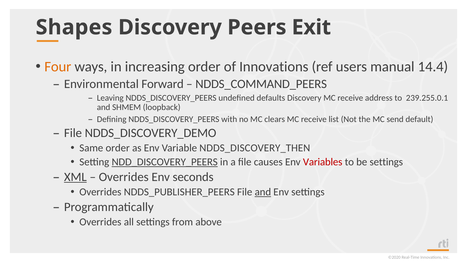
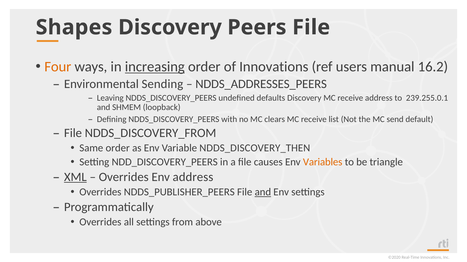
Peers Exit: Exit -> File
increasing underline: none -> present
14.4: 14.4 -> 16.2
Forward: Forward -> Sending
NDDS_COMMAND_PEERS: NDDS_COMMAND_PEERS -> NDDS_ADDRESSES_PEERS
NDDS_DISCOVERY_DEMO: NDDS_DISCOVERY_DEMO -> NDDS_DISCOVERY_FROM
NDD_DISCOVERY_PEERS underline: present -> none
Variables colour: red -> orange
be settings: settings -> triangle
Env seconds: seconds -> address
